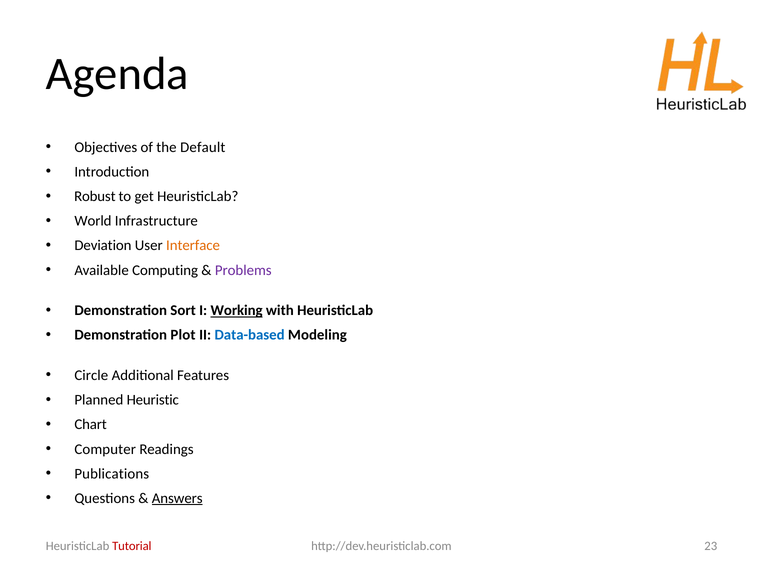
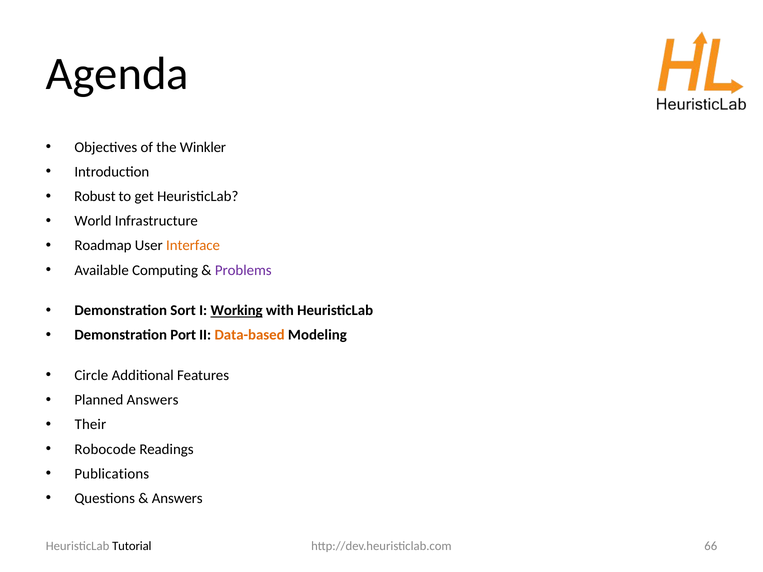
Default: Default -> Winkler
Deviation: Deviation -> Roadmap
Plot: Plot -> Port
Data-based colour: blue -> orange
Planned Heuristic: Heuristic -> Answers
Chart: Chart -> Their
Computer: Computer -> Robocode
Answers at (177, 499) underline: present -> none
23: 23 -> 66
Tutorial colour: red -> black
